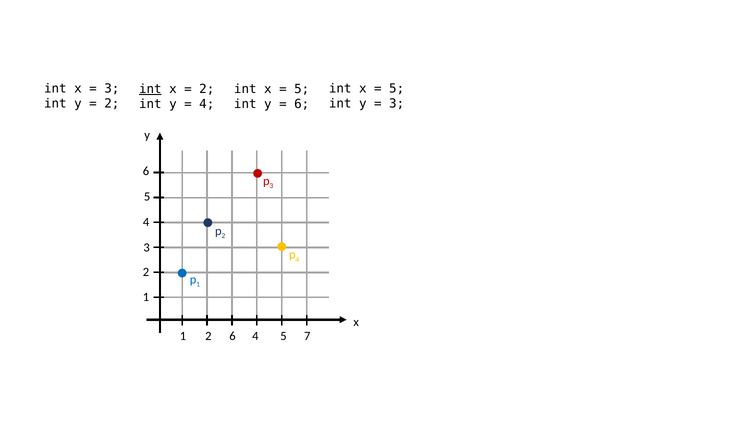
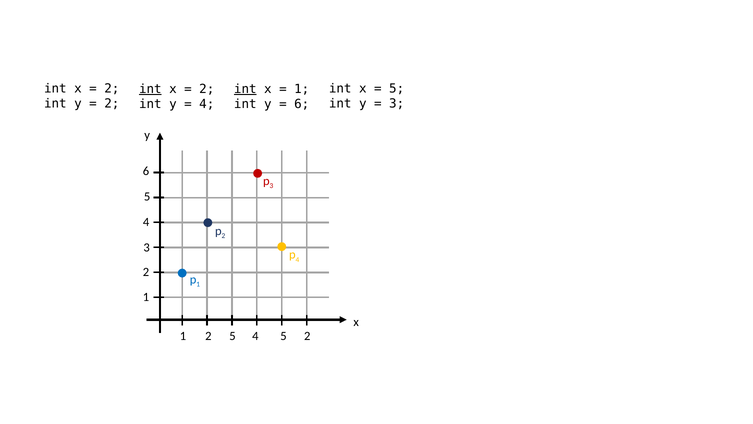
3 at (112, 89): 3 -> 2
int at (245, 89) underline: none -> present
5 at (302, 89): 5 -> 1
2 6: 6 -> 5
5 7: 7 -> 2
